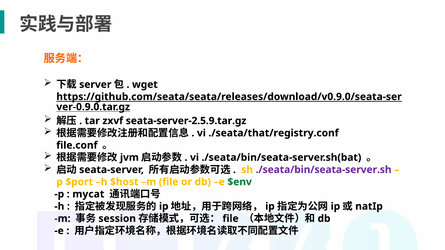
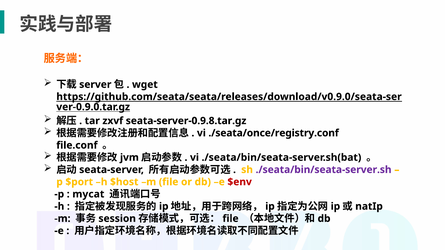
seata-server-2.5.9.tar.gz: seata-server-2.5.9.tar.gz -> seata-server-0.9.8.tar.gz
./seata/that/registry.conf: ./seata/that/registry.conf -> ./seata/once/registry.conf
$env colour: green -> red
